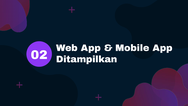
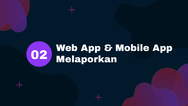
Ditampilkan: Ditampilkan -> Melaporkan
